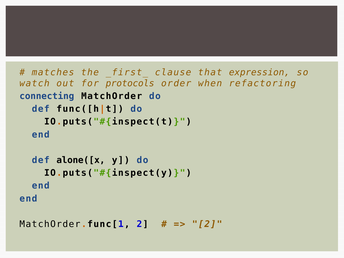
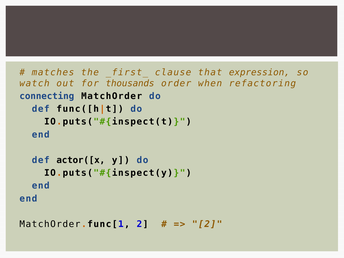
protocols: protocols -> thousands
alone([x: alone([x -> actor([x
